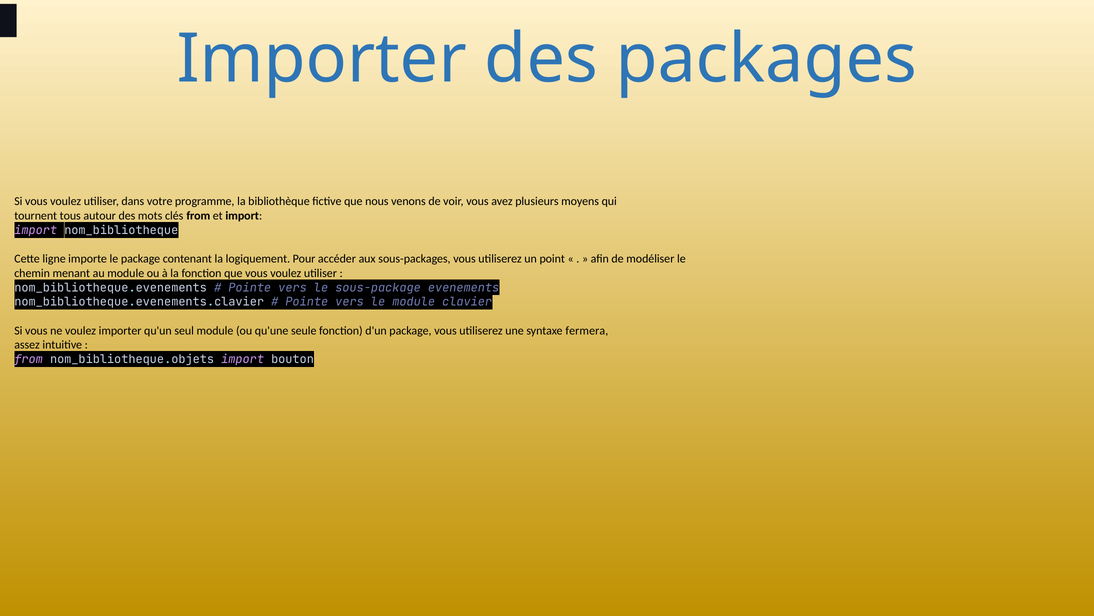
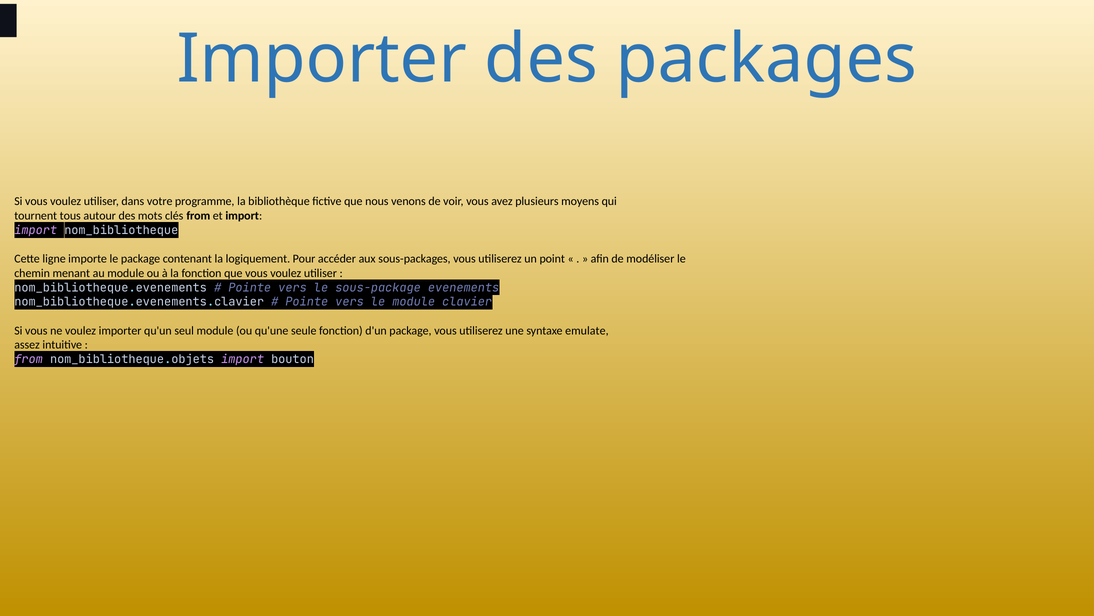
fermera: fermera -> emulate
